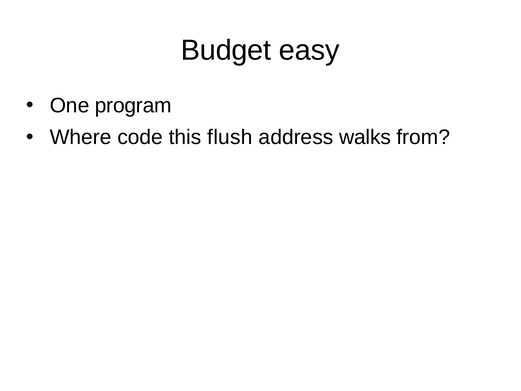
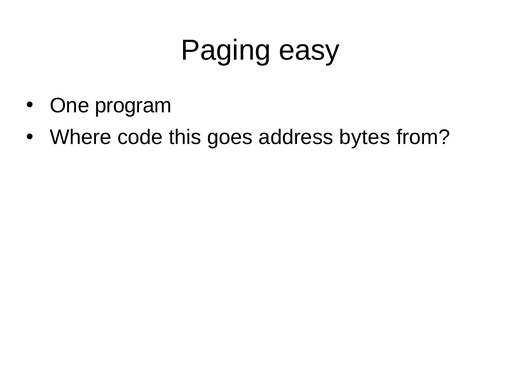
Budget: Budget -> Paging
flush: flush -> goes
walks: walks -> bytes
